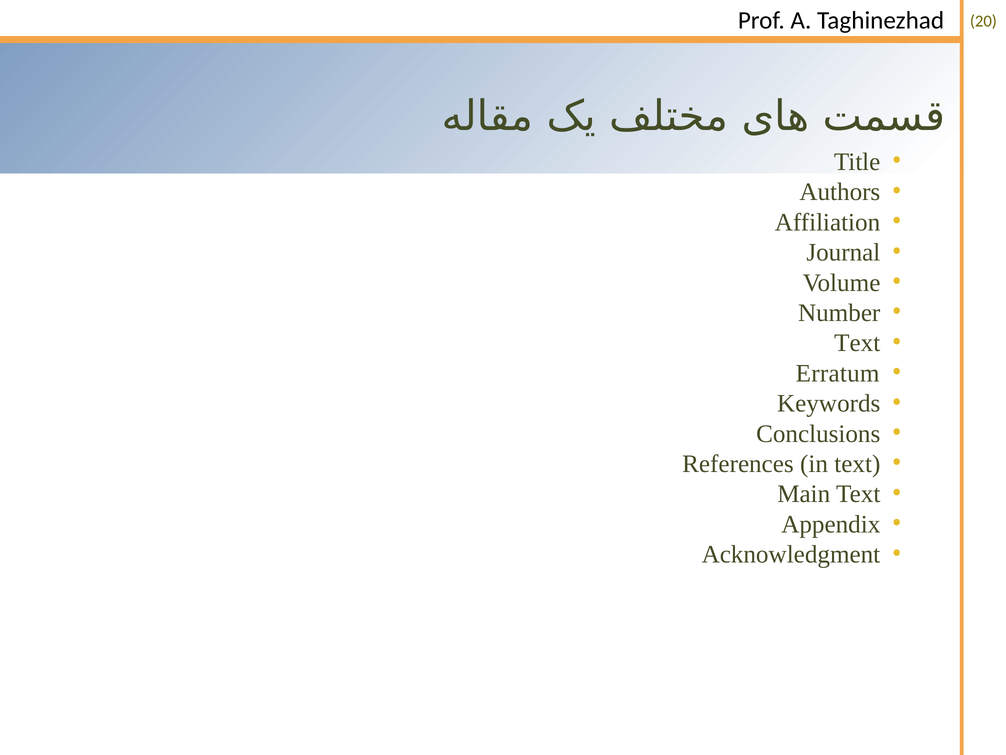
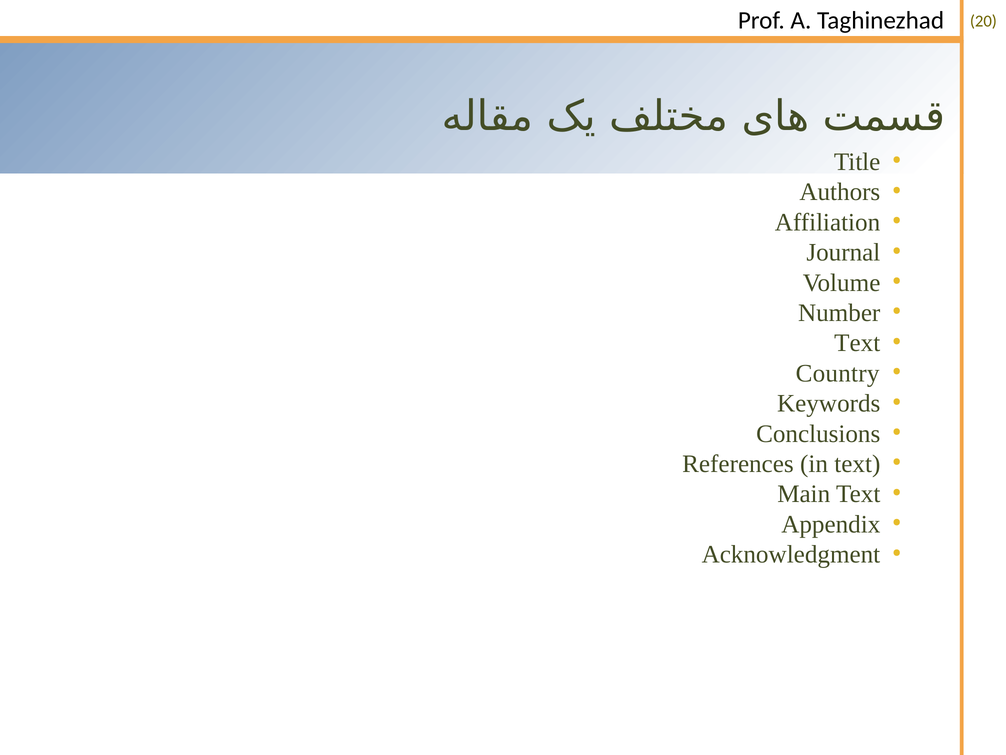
Erratum: Erratum -> Country
